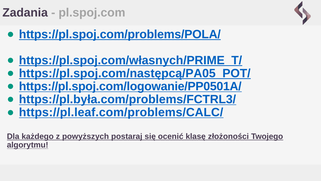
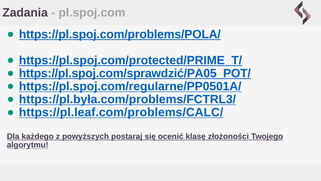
https://pl.spoj.com/własnych/PRIME_T/: https://pl.spoj.com/własnych/PRIME_T/ -> https://pl.spoj.com/protected/PRIME_T/
https://pl.spoj.com/następcą/PA05_POT/: https://pl.spoj.com/następcą/PA05_POT/ -> https://pl.spoj.com/sprawdzić/PA05_POT/
https://pl.spoj.com/logowanie/PP0501A/: https://pl.spoj.com/logowanie/PP0501A/ -> https://pl.spoj.com/regularne/PP0501A/
